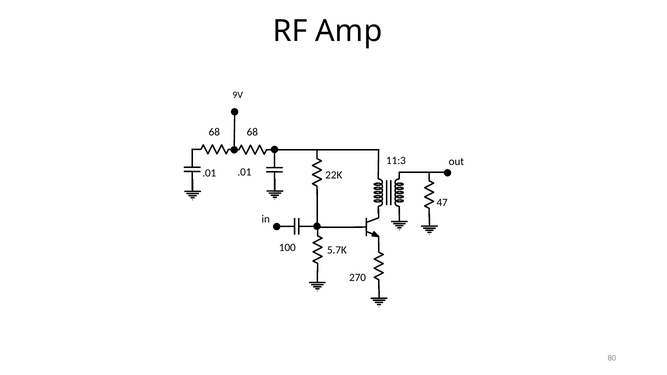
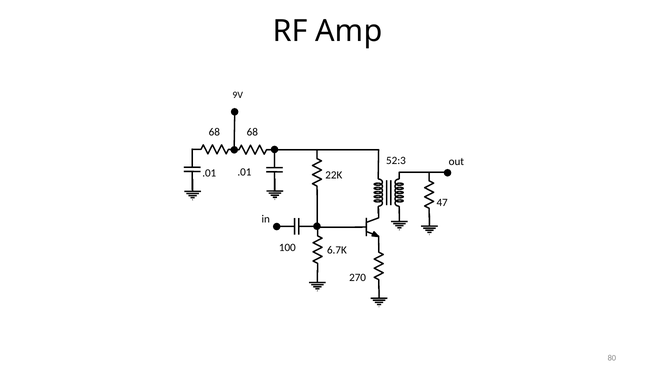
11:3: 11:3 -> 52:3
5.7K: 5.7K -> 6.7K
